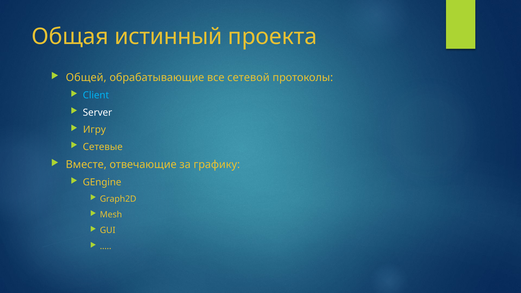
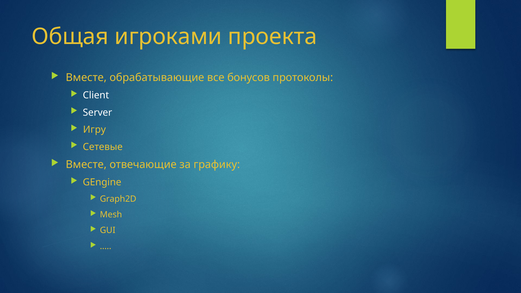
истинный: истинный -> игроками
Общей at (86, 78): Общей -> Вместе
сетевой: сетевой -> бонусов
Client colour: light blue -> white
